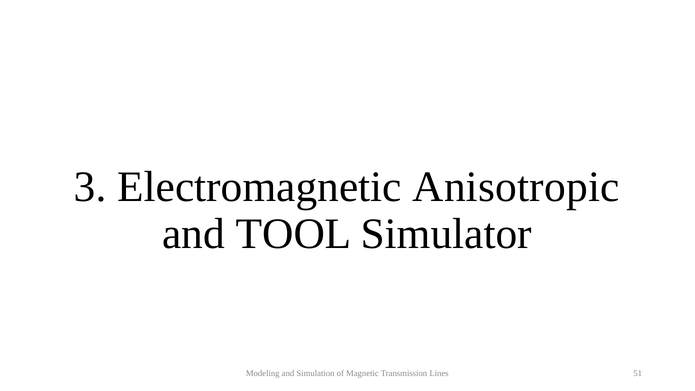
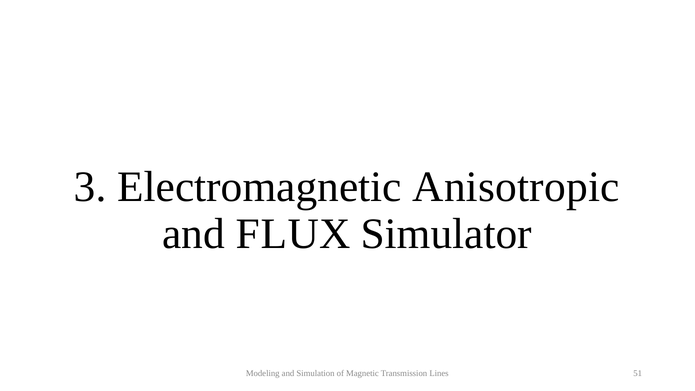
TOOL: TOOL -> FLUX
